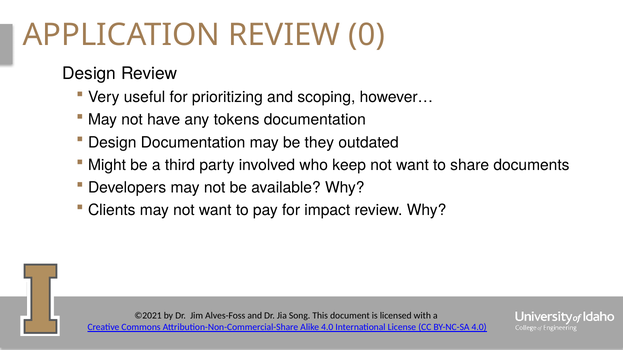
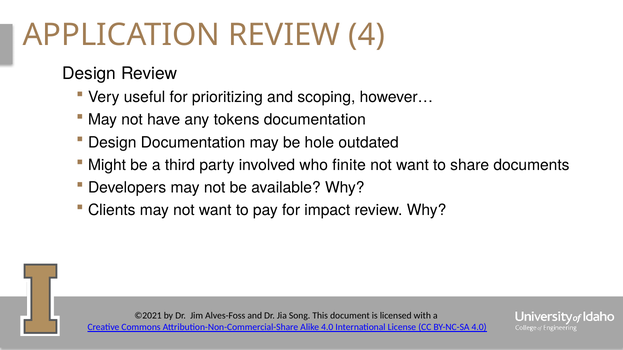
0: 0 -> 4
they: they -> hole
keep: keep -> finite
